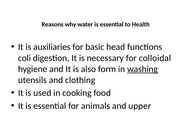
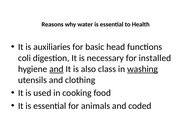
colloidal: colloidal -> installed
and at (56, 69) underline: none -> present
form: form -> class
upper: upper -> coded
